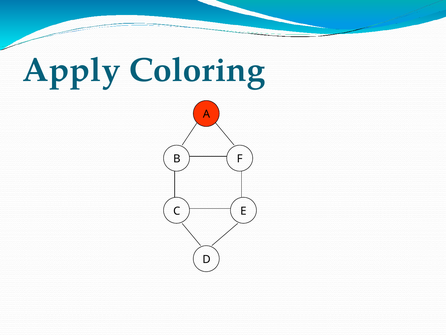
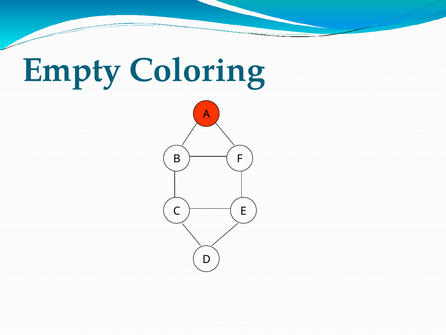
Apply: Apply -> Empty
